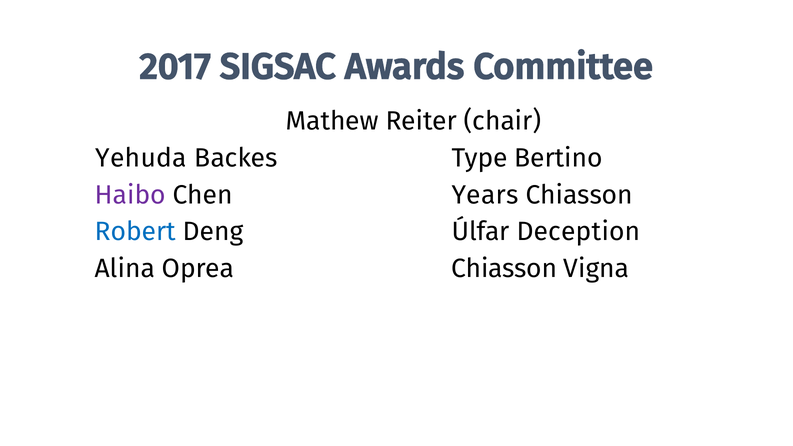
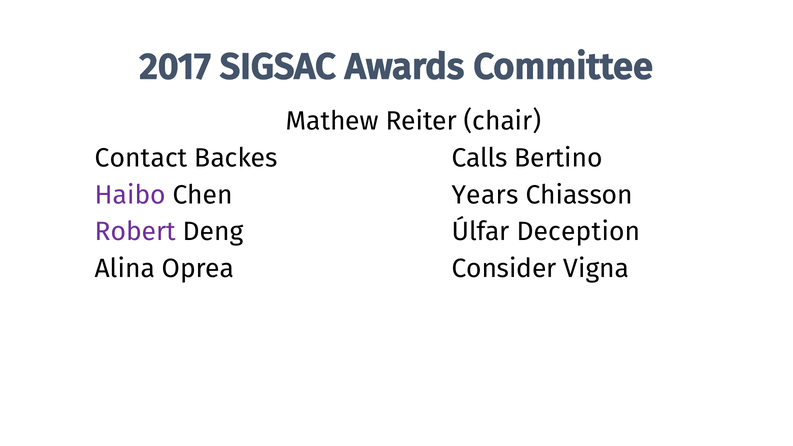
Yehuda: Yehuda -> Contact
Type: Type -> Calls
Robert colour: blue -> purple
Oprea Chiasson: Chiasson -> Consider
